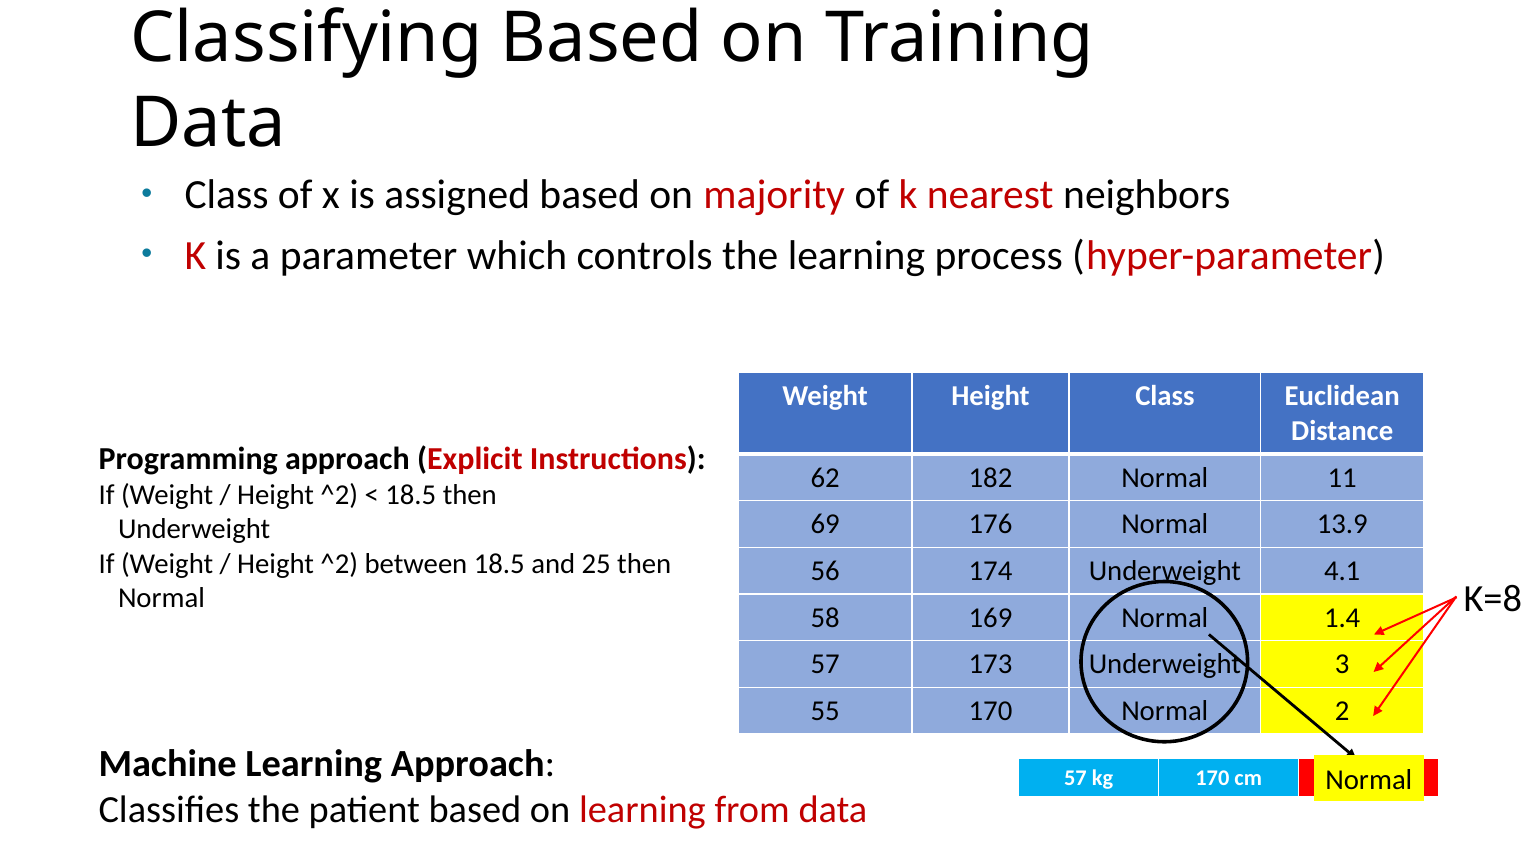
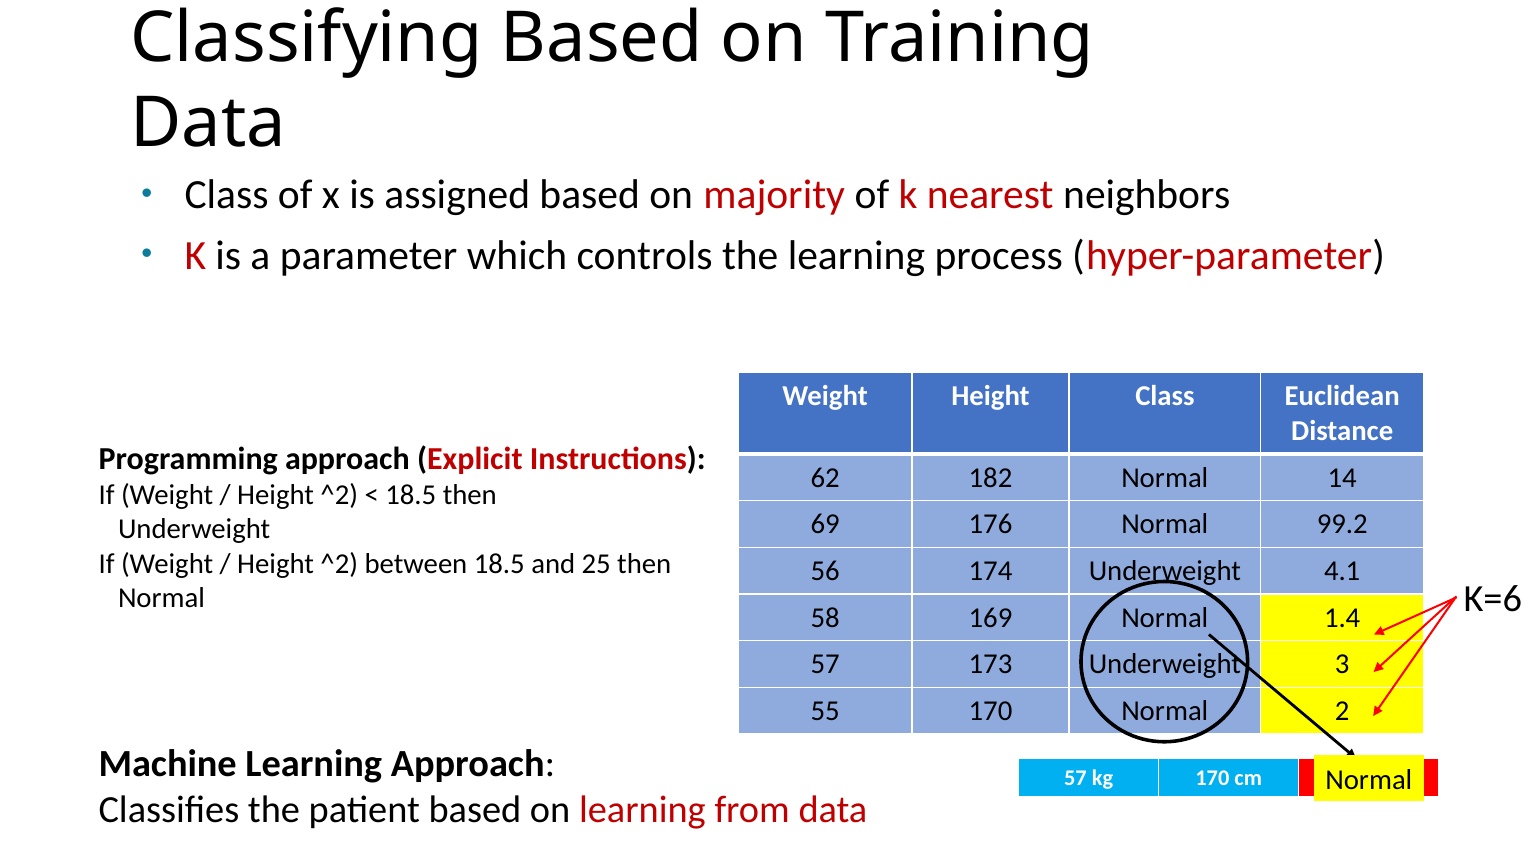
11: 11 -> 14
13.9: 13.9 -> 99.2
K=8: K=8 -> K=6
